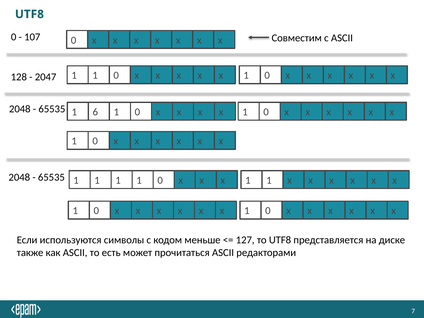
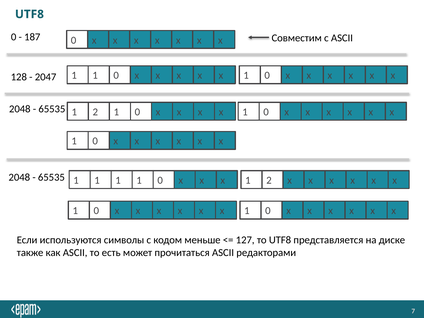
107: 107 -> 187
6 at (95, 112): 6 -> 2
1 at (269, 180): 1 -> 2
